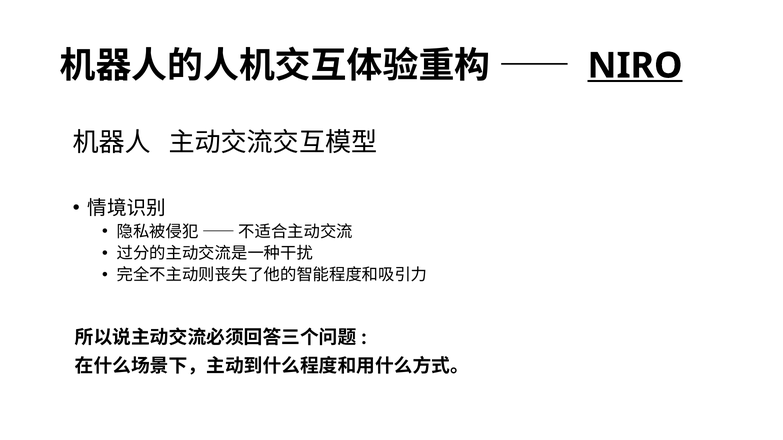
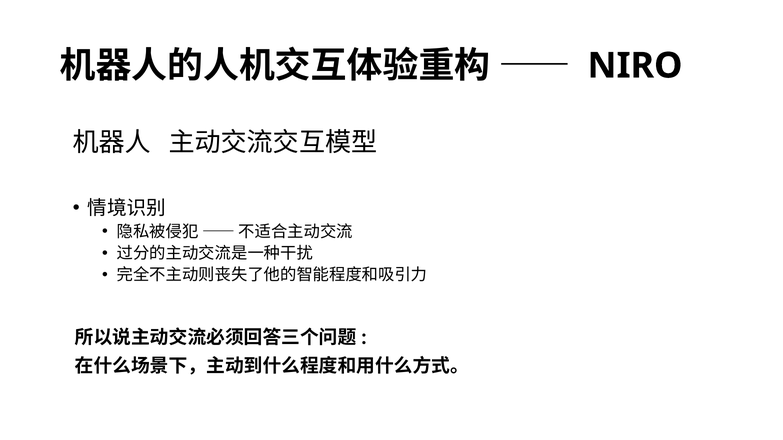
NIRO underline: present -> none
